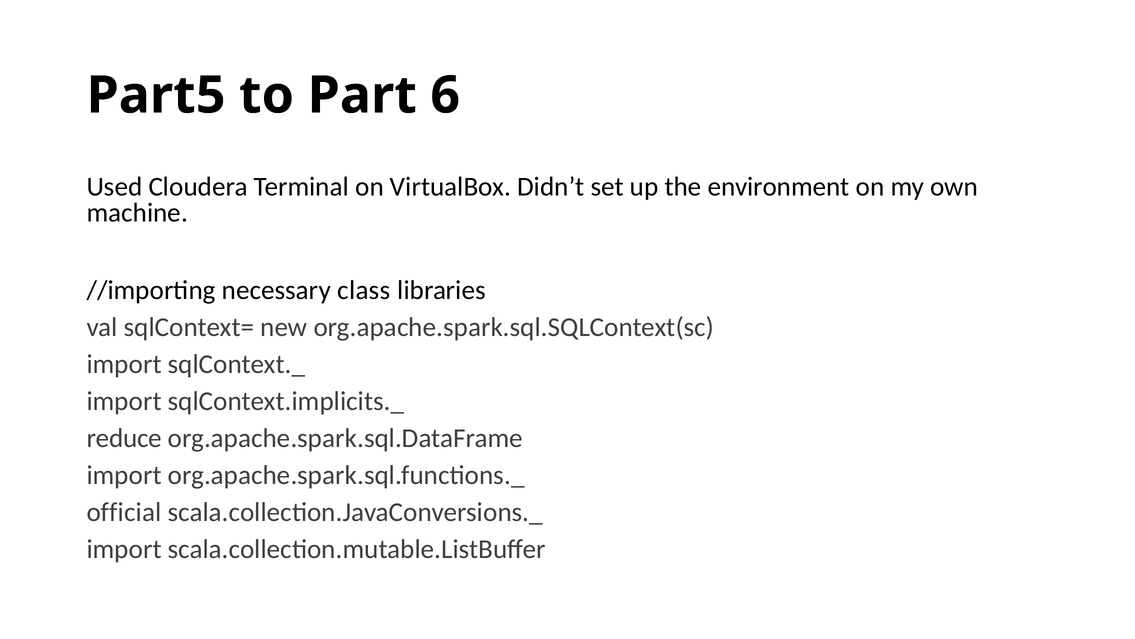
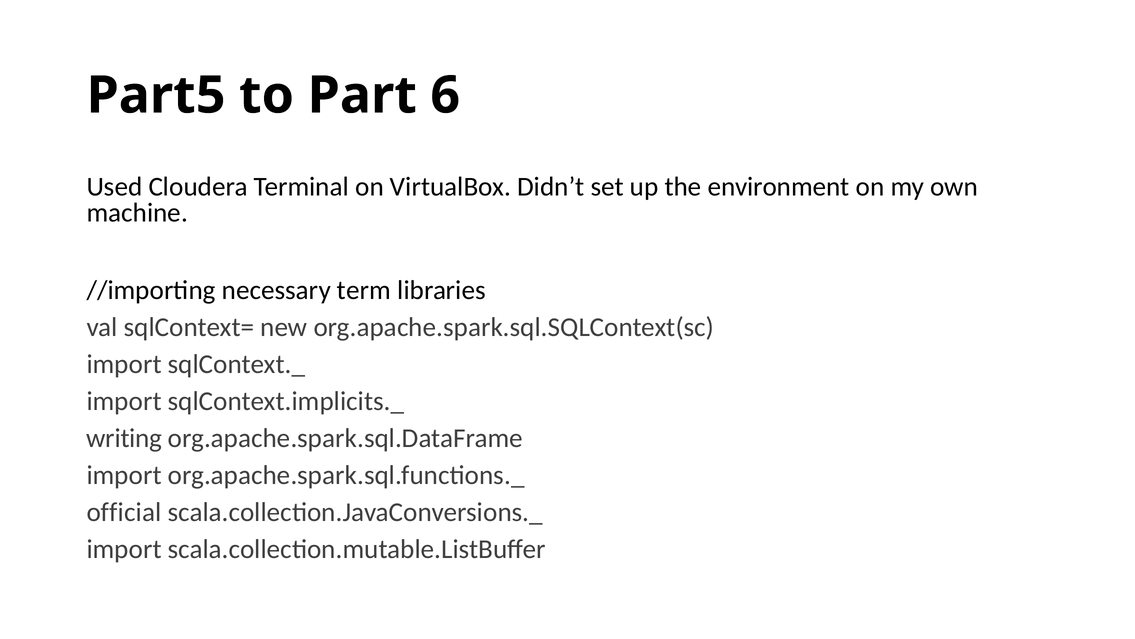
class: class -> term
reduce: reduce -> writing
